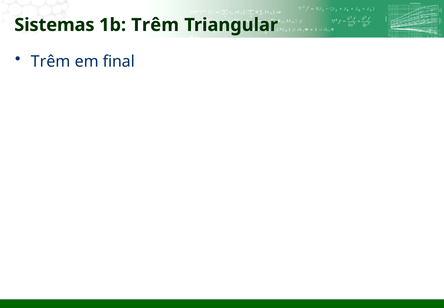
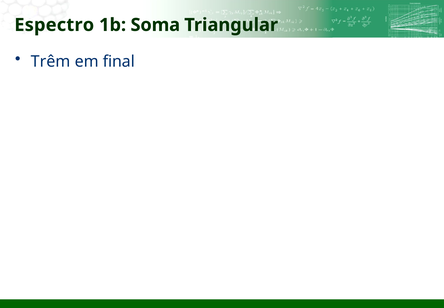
Sistemas: Sistemas -> Espectro
1b Trêm: Trêm -> Soma
